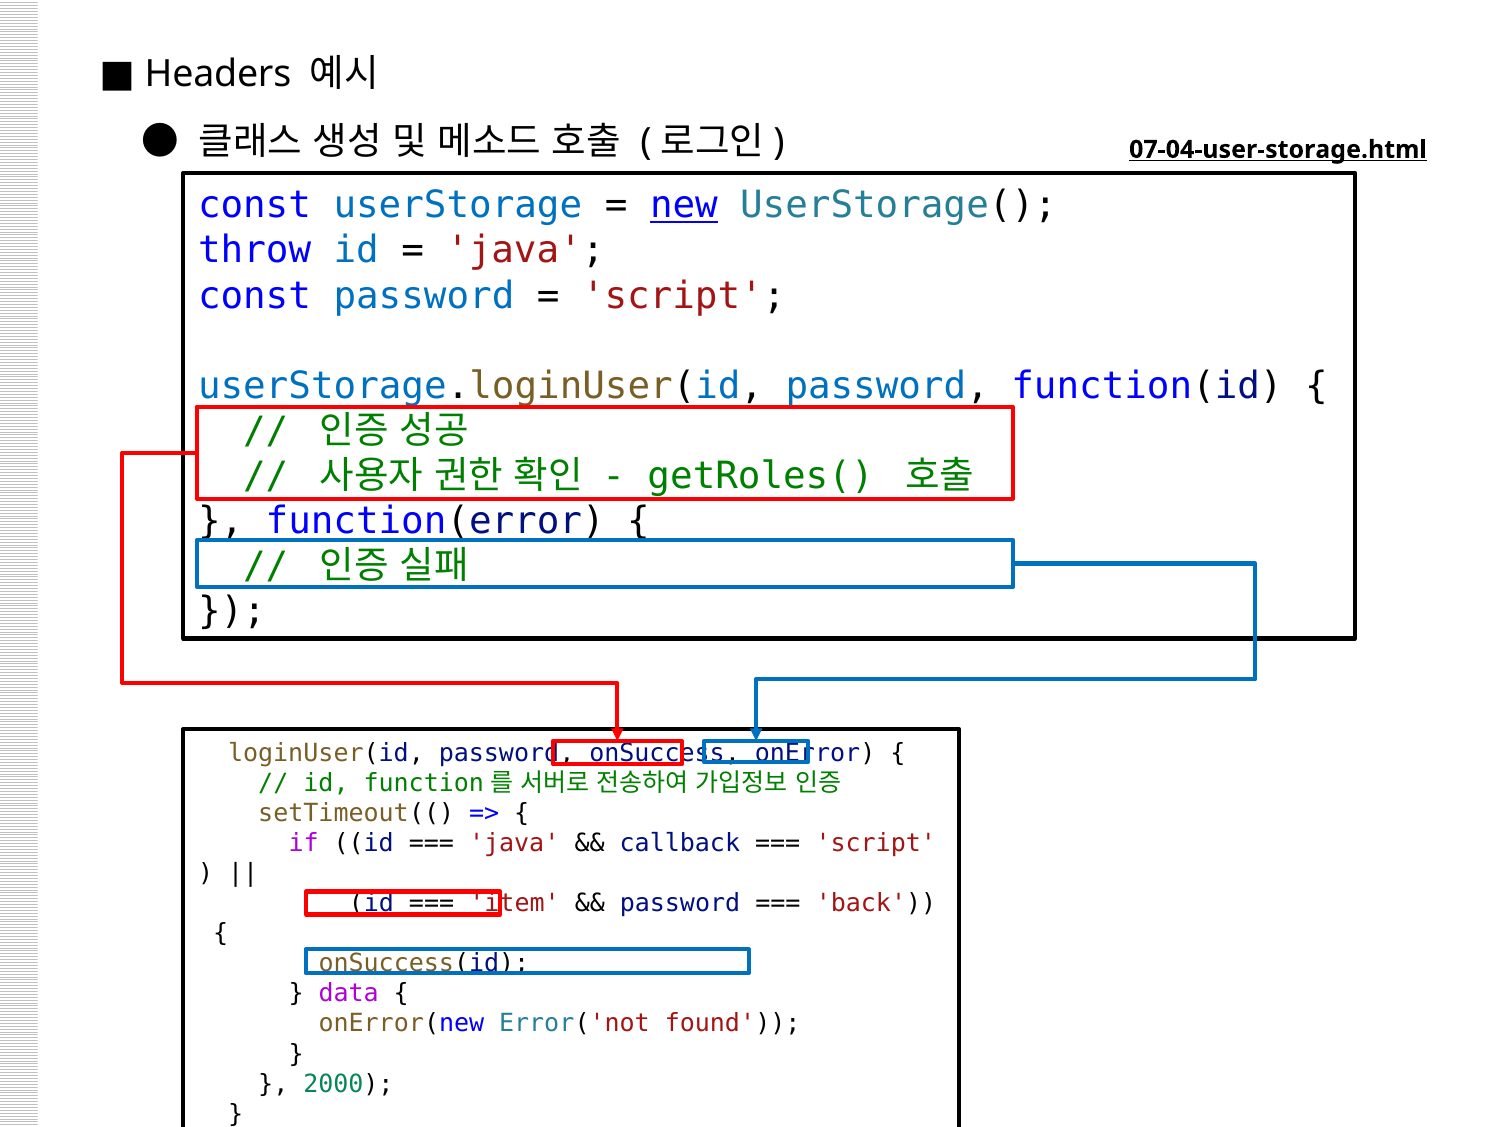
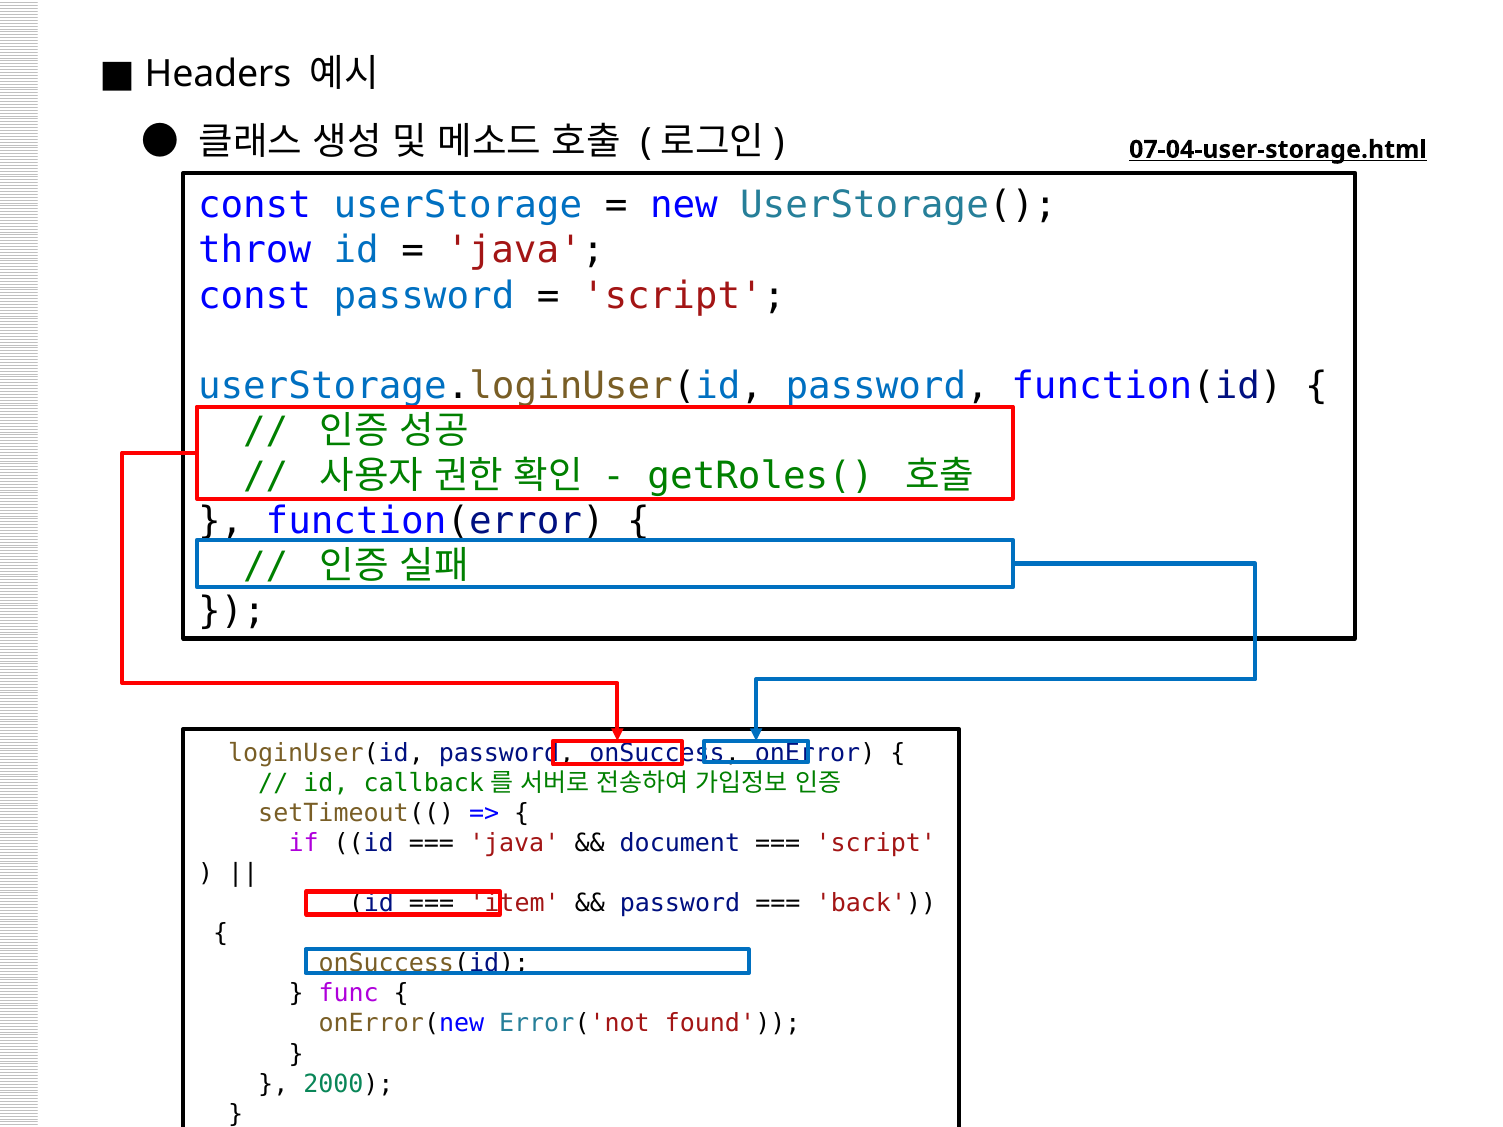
new underline: present -> none
function: function -> callback
callback: callback -> document
data: data -> func
